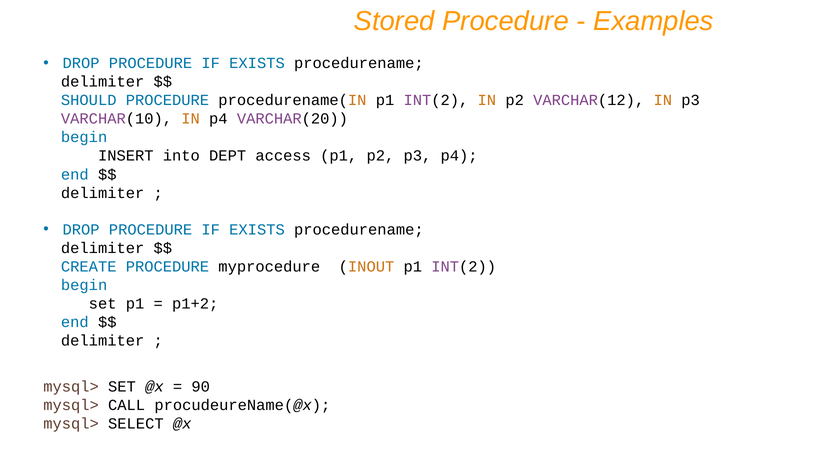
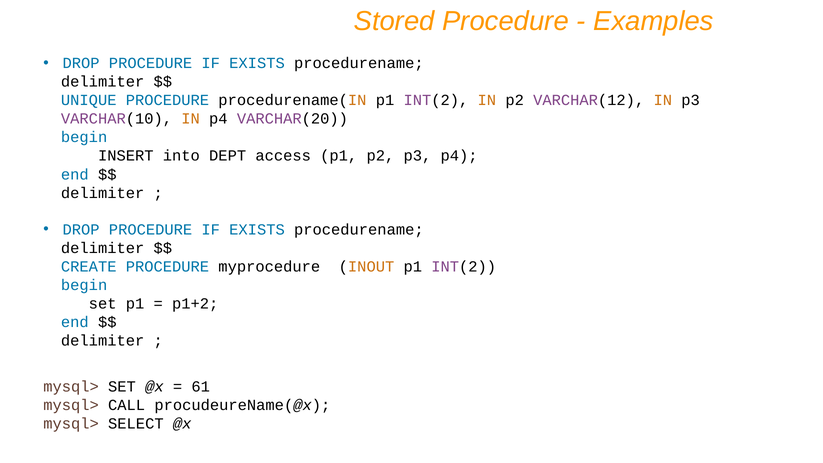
SHOULD: SHOULD -> UNIQUE
90: 90 -> 61
